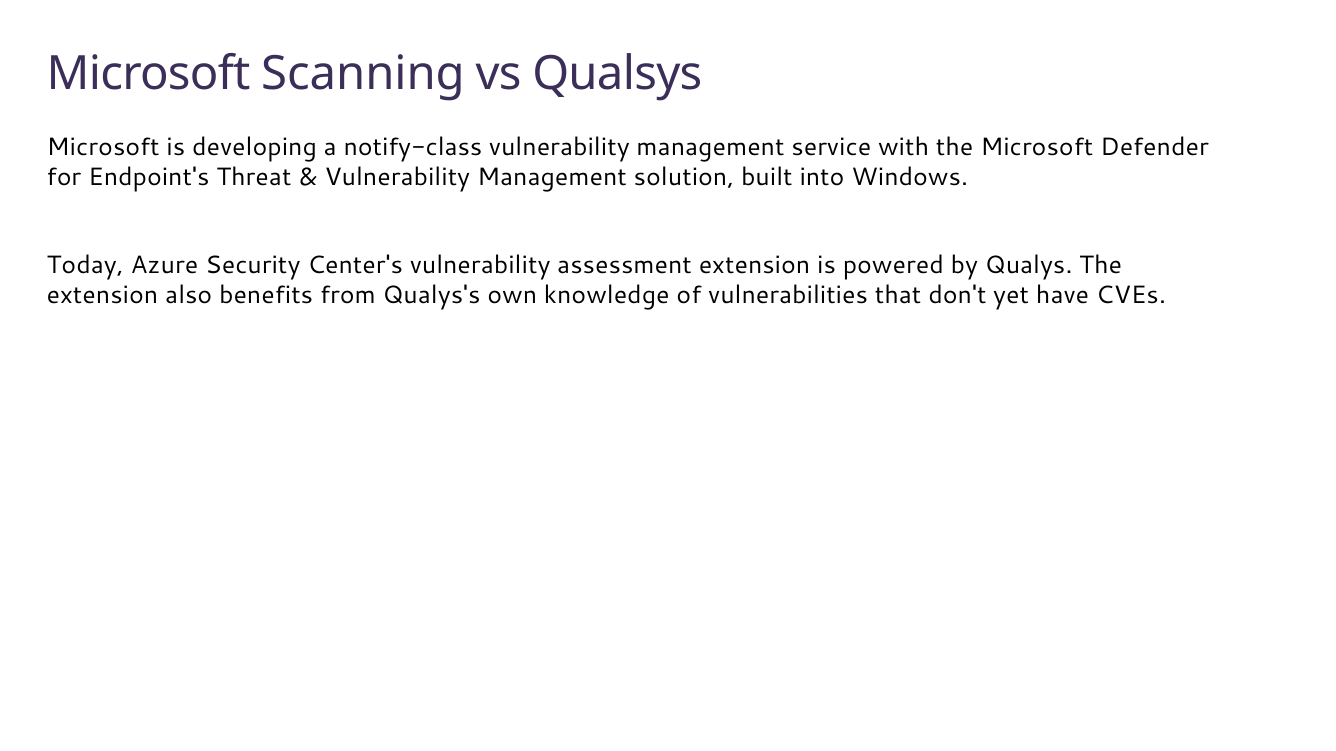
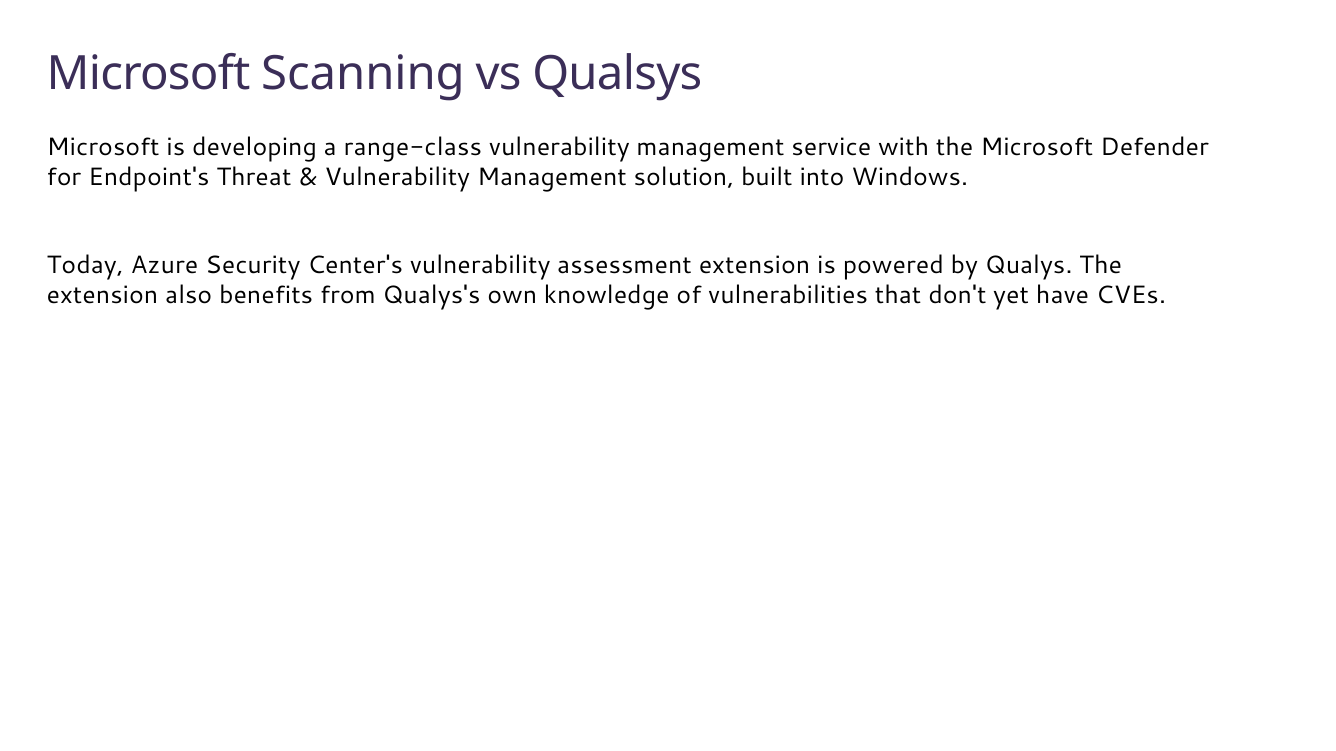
notify-class: notify-class -> range-class
